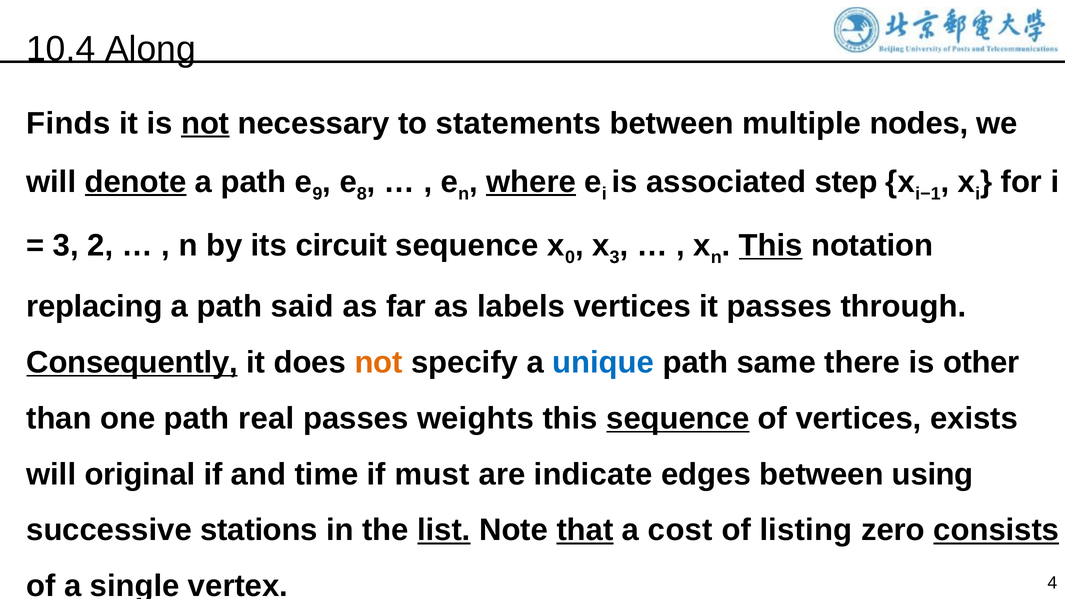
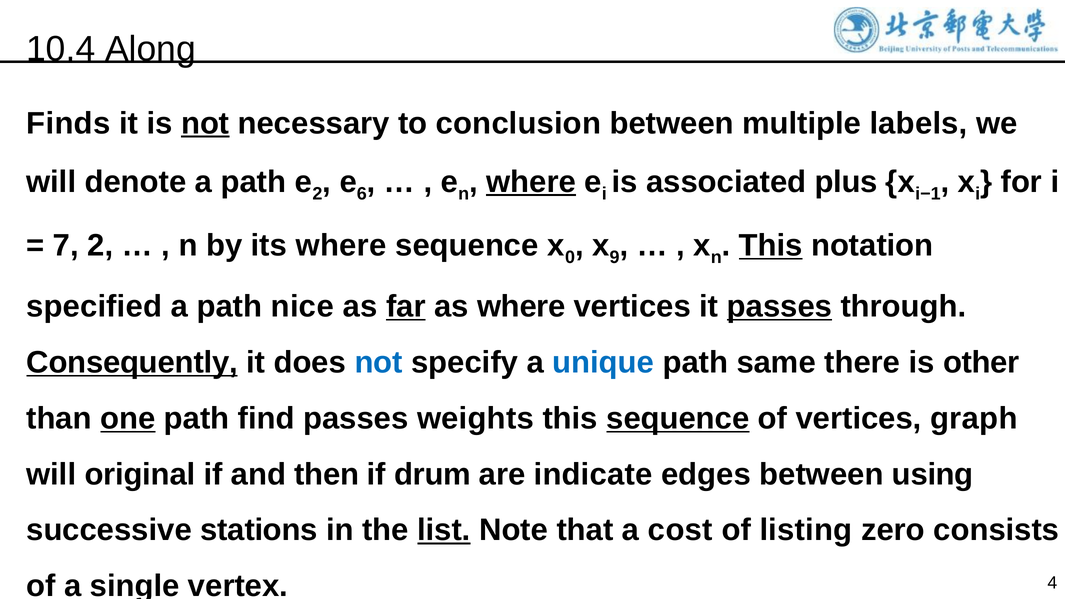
statements: statements -> conclusion
nodes: nodes -> labels
denote underline: present -> none
9 at (317, 194): 9 -> 2
8: 8 -> 6
step: step -> plus
3 at (66, 245): 3 -> 7
its circuit: circuit -> where
3 at (615, 257): 3 -> 9
replacing: replacing -> specified
said: said -> nice
far underline: none -> present
as labels: labels -> where
passes at (779, 306) underline: none -> present
not at (379, 362) colour: orange -> blue
one underline: none -> present
real: real -> find
exists: exists -> graph
time: time -> then
must: must -> drum
that underline: present -> none
consists underline: present -> none
